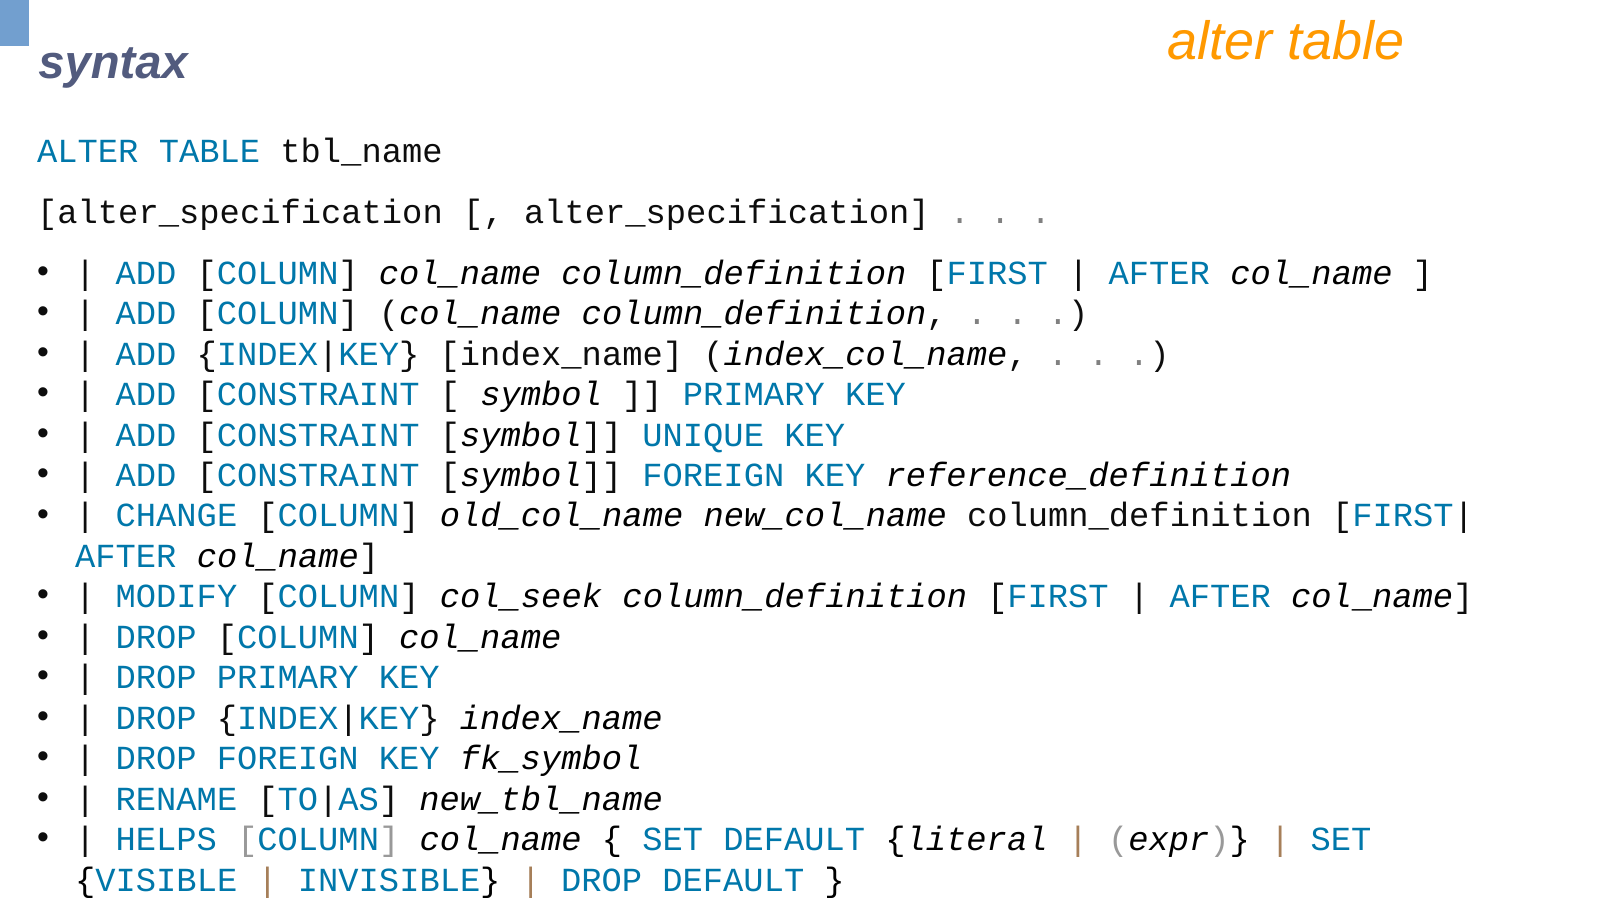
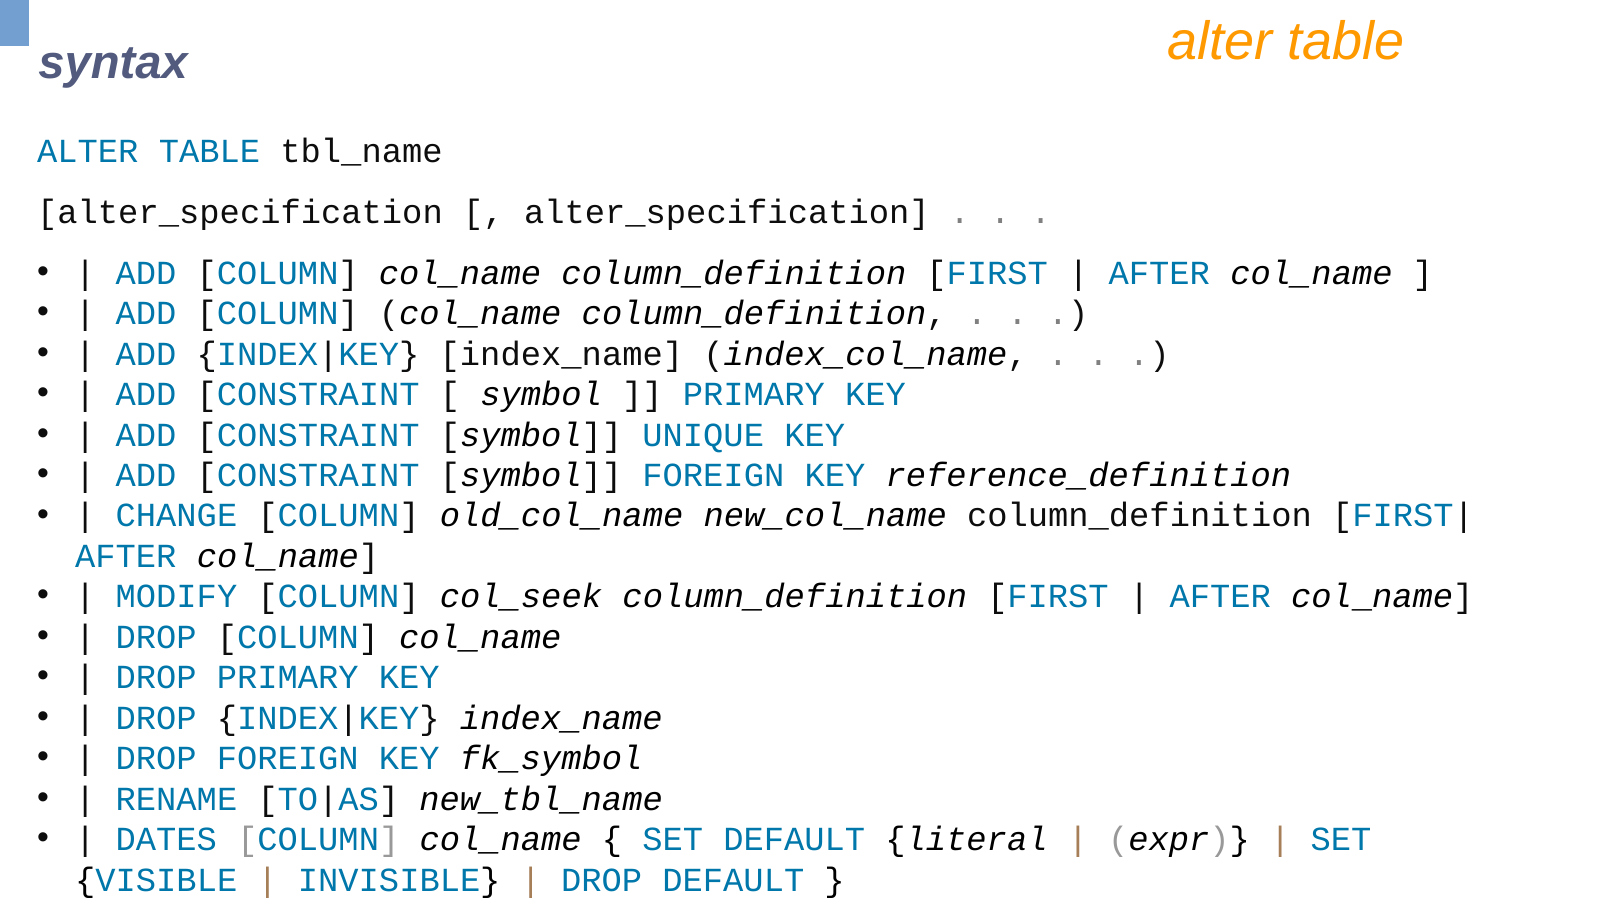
HELPS: HELPS -> DATES
